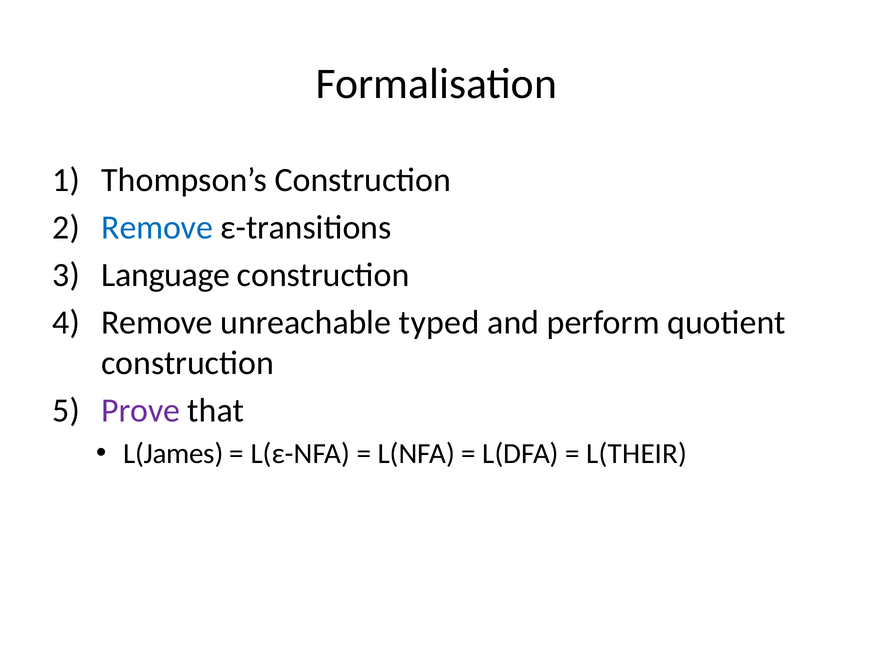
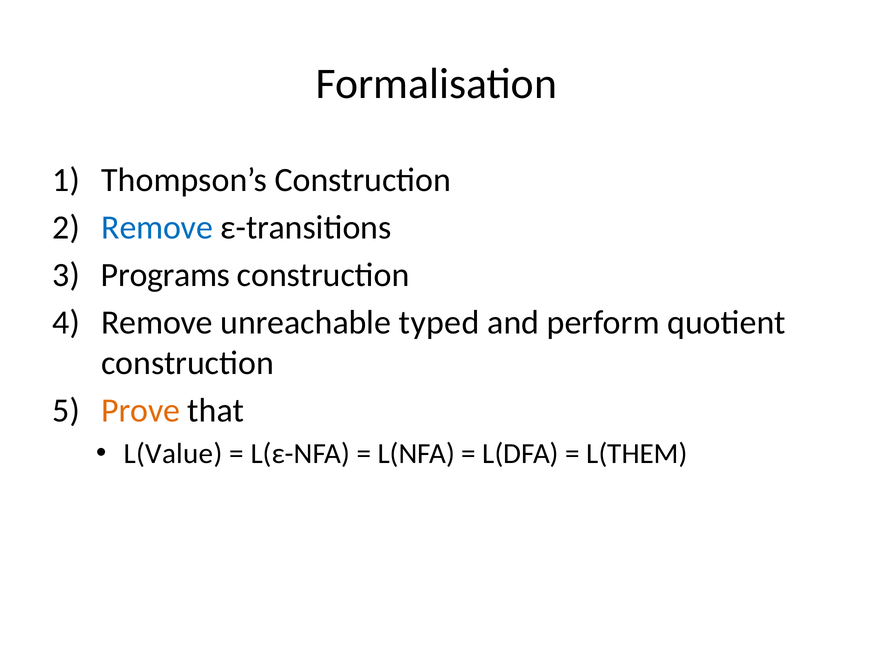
Language: Language -> Programs
Prove colour: purple -> orange
L(James: L(James -> L(Value
L(THEIR: L(THEIR -> L(THEM
